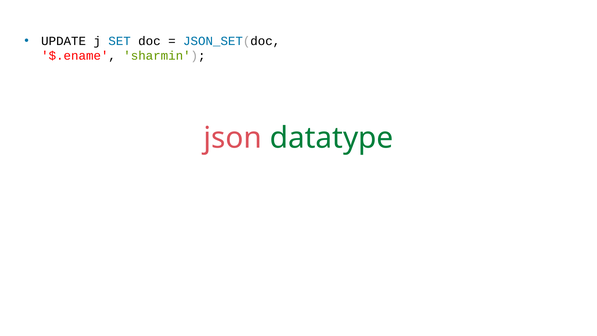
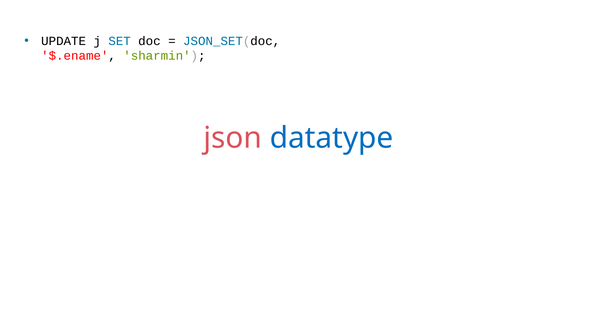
datatype colour: green -> blue
